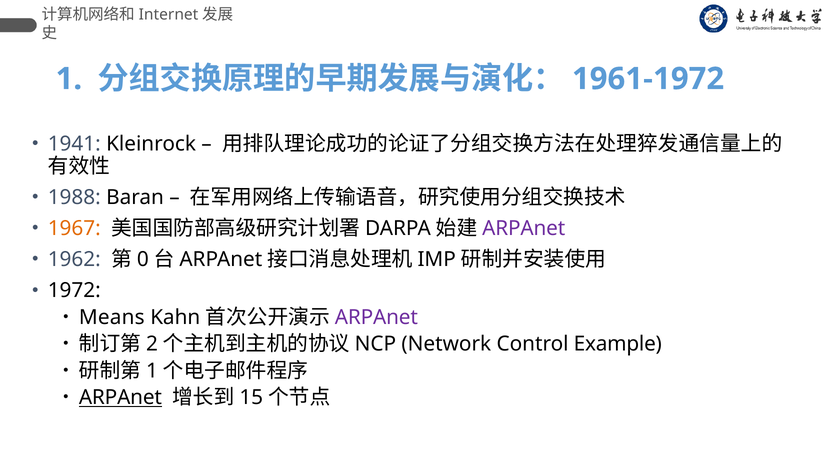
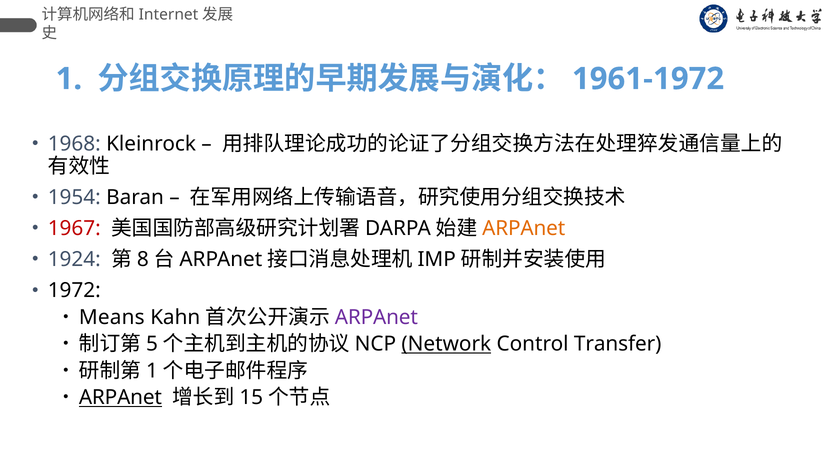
1941: 1941 -> 1968
1988: 1988 -> 1954
1967 colour: orange -> red
ARPAnet at (524, 228) colour: purple -> orange
1962: 1962 -> 1924
0: 0 -> 8
2: 2 -> 5
Network underline: none -> present
Example: Example -> Transfer
